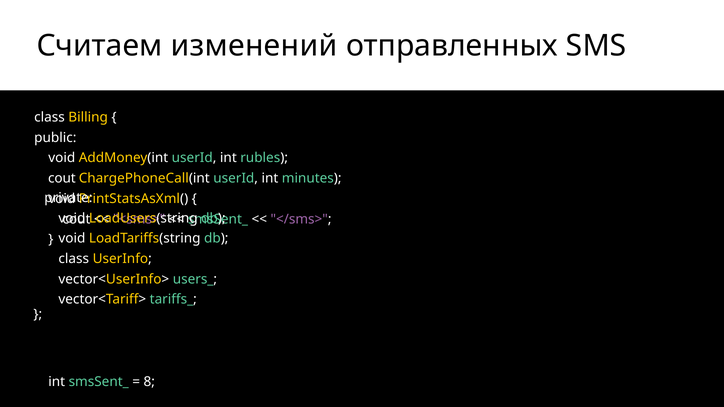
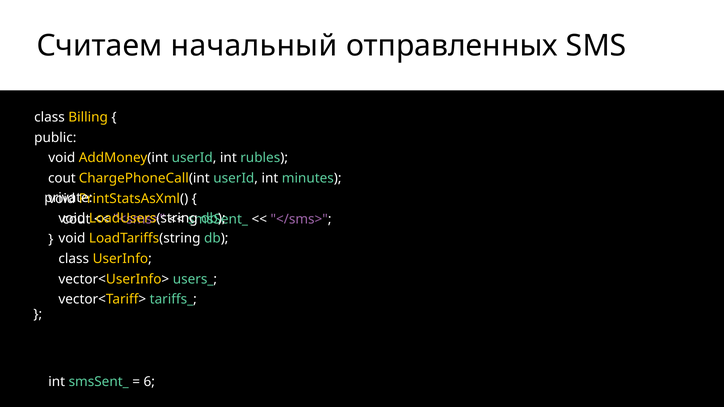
изменений: изменений -> начальный
8: 8 -> 6
